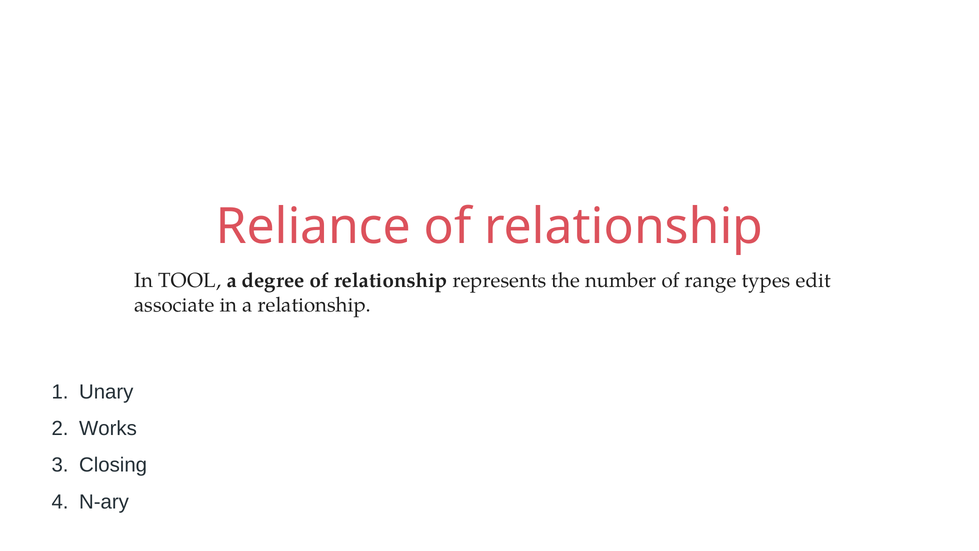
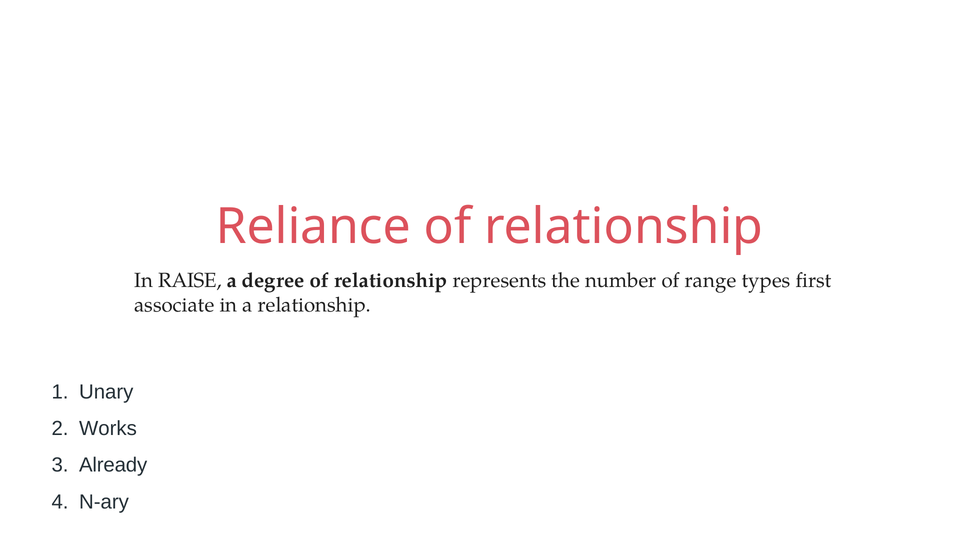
TOOL: TOOL -> RAISE
edit: edit -> first
Closing: Closing -> Already
